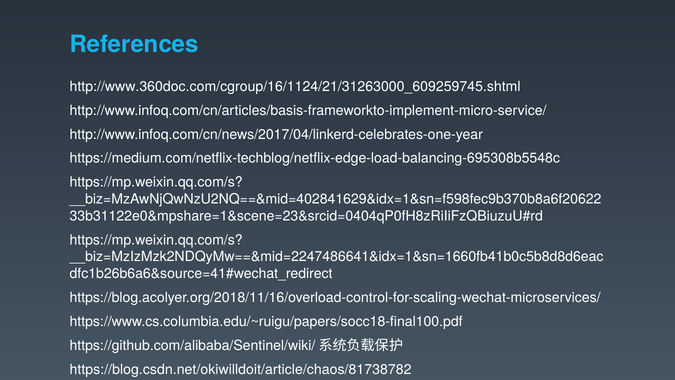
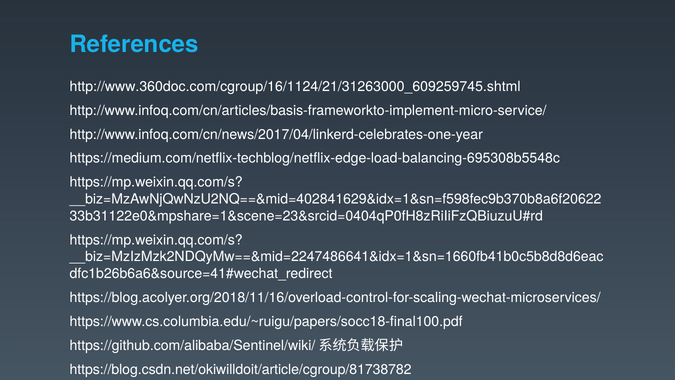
https://blog.csdn.net/okiwilldoit/article/chaos/81738782: https://blog.csdn.net/okiwilldoit/article/chaos/81738782 -> https://blog.csdn.net/okiwilldoit/article/cgroup/81738782
